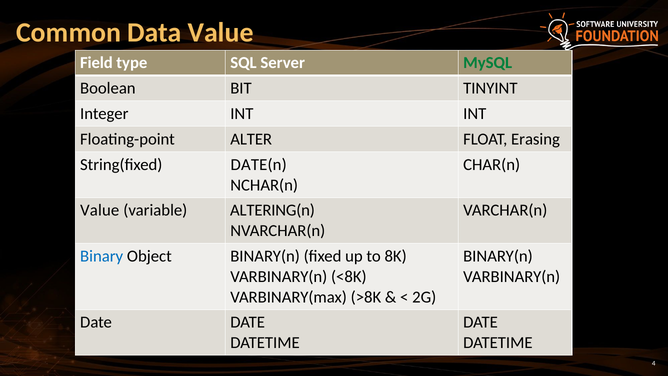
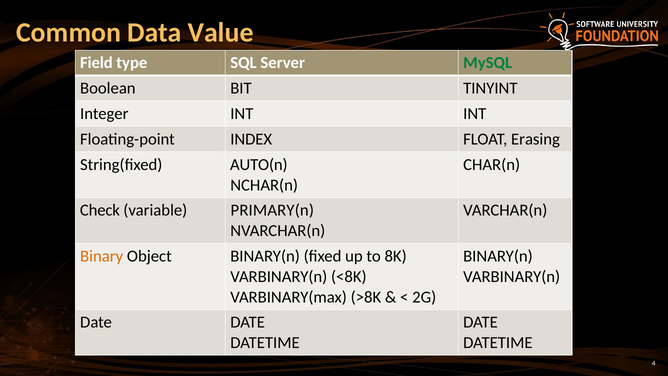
ALTER: ALTER -> INDEX
DATE(n: DATE(n -> AUTO(n
Value at (100, 210): Value -> Check
ALTERING(n: ALTERING(n -> PRIMARY(n
Binary colour: blue -> orange
